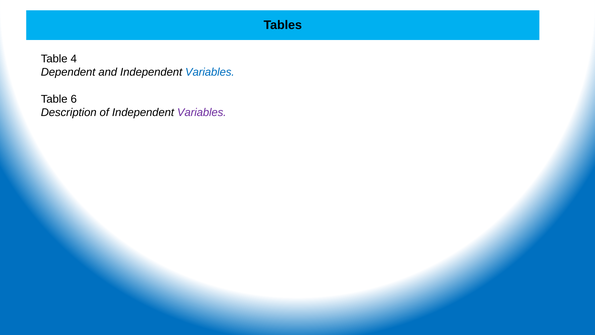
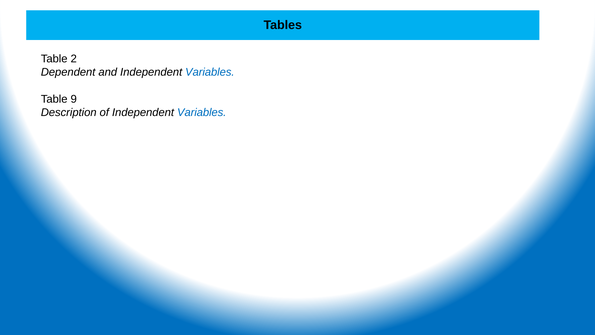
4: 4 -> 2
6: 6 -> 9
Variables at (202, 112) colour: purple -> blue
